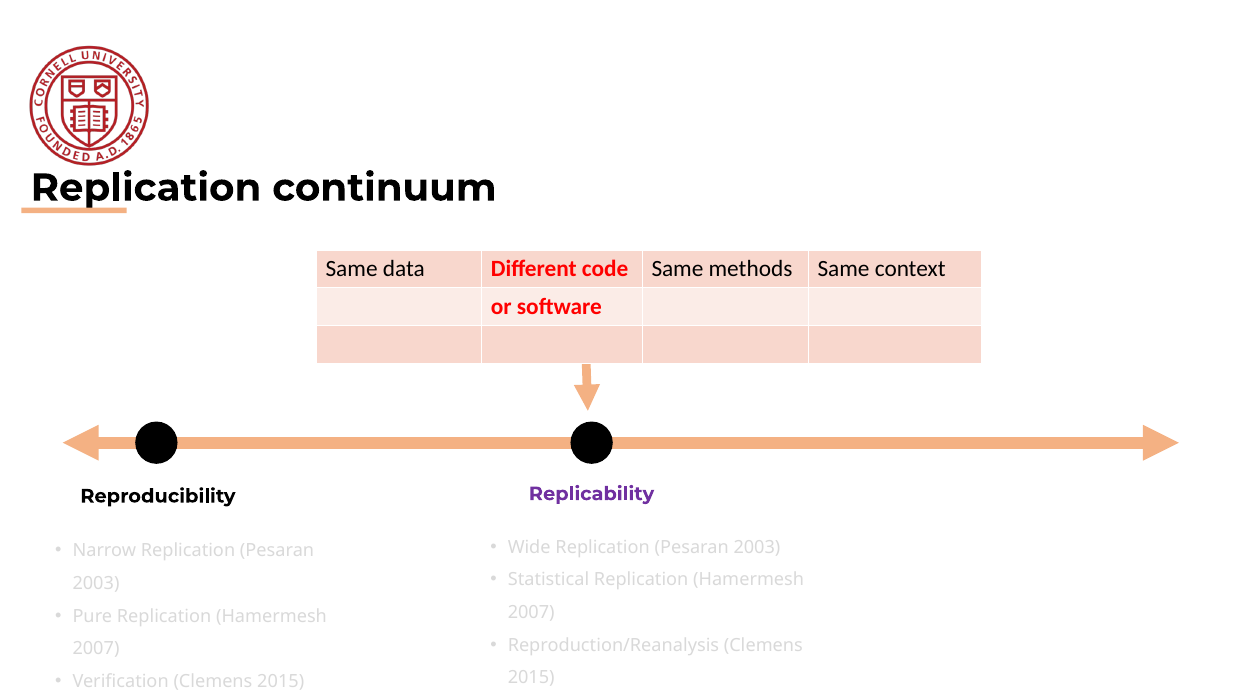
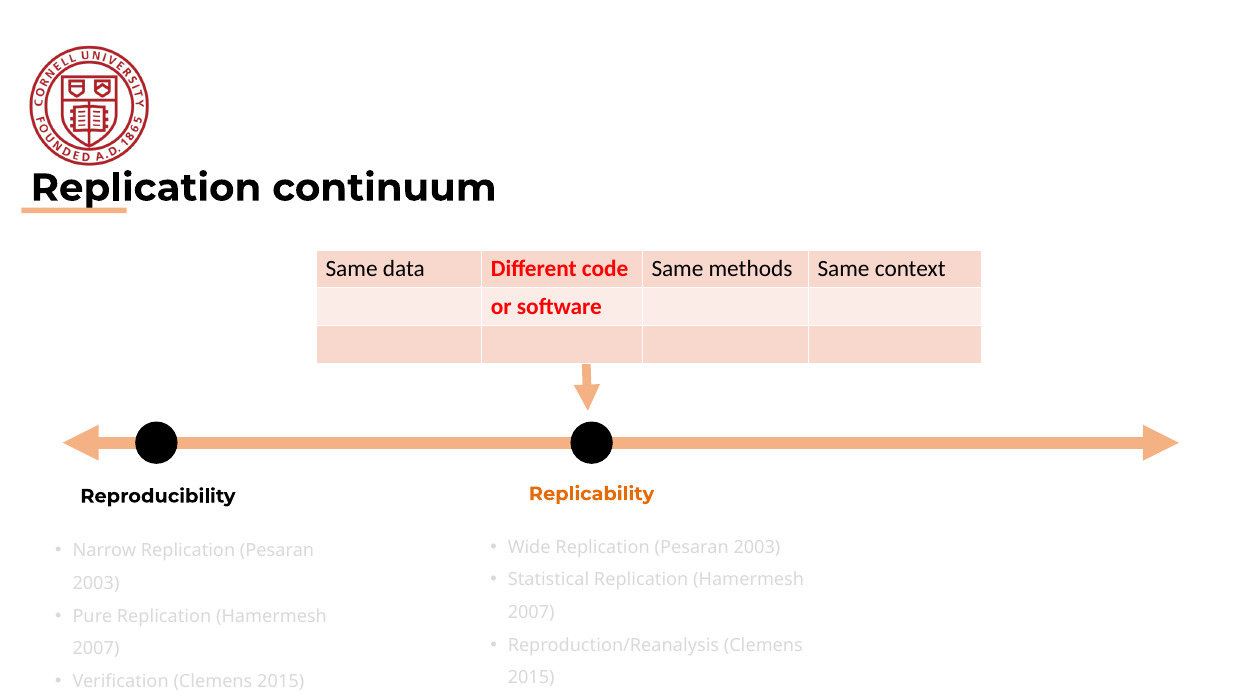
Replicability colour: purple -> orange
